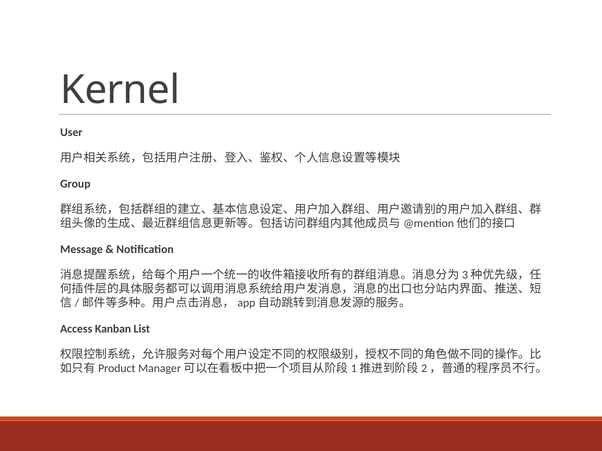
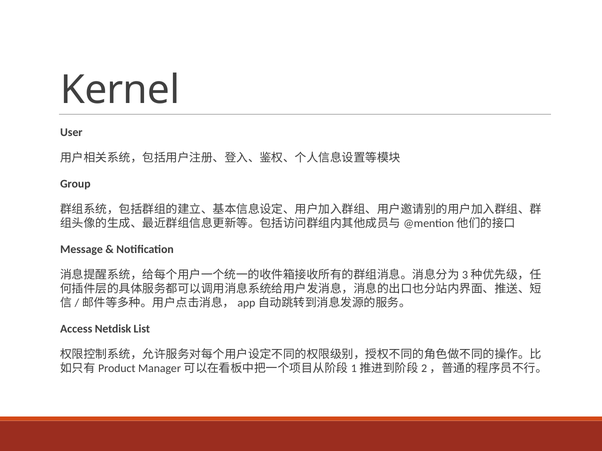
Kanban: Kanban -> Netdisk
